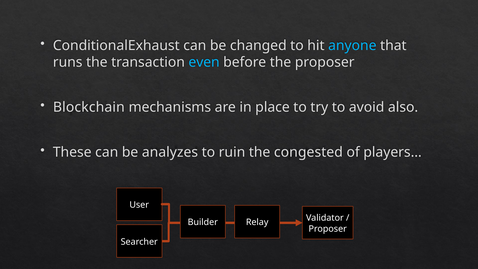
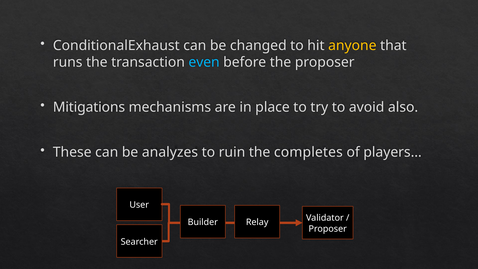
anyone colour: light blue -> yellow
Blockchain: Blockchain -> Mitigations
congested: congested -> completes
